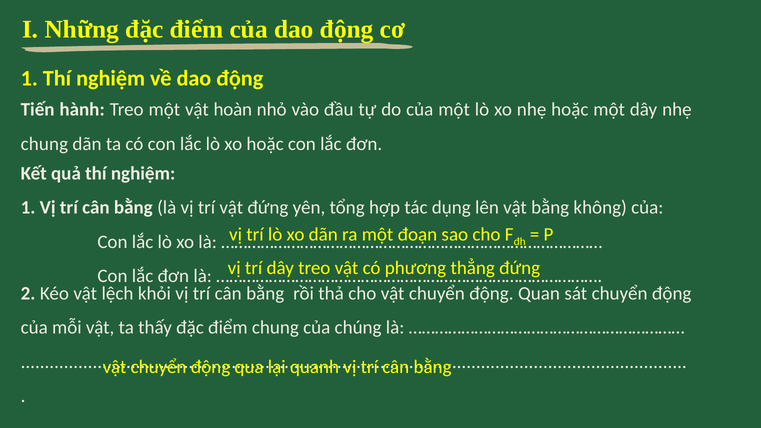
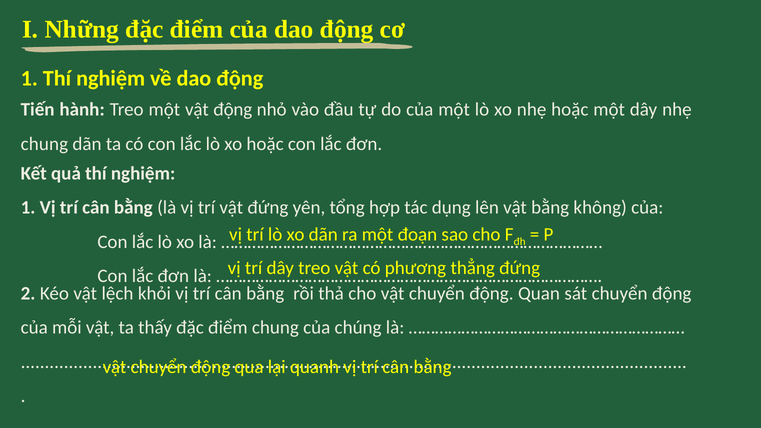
vật hoàn: hoàn -> động
